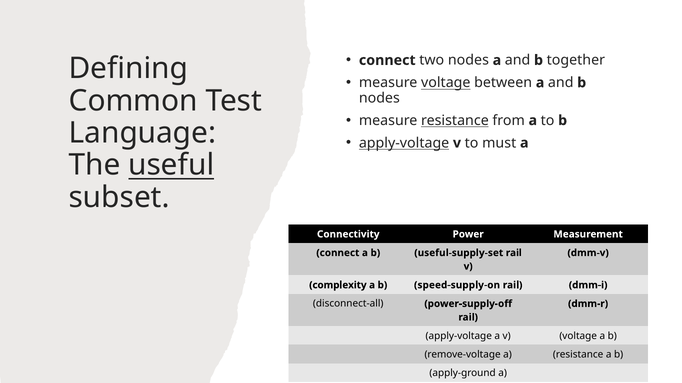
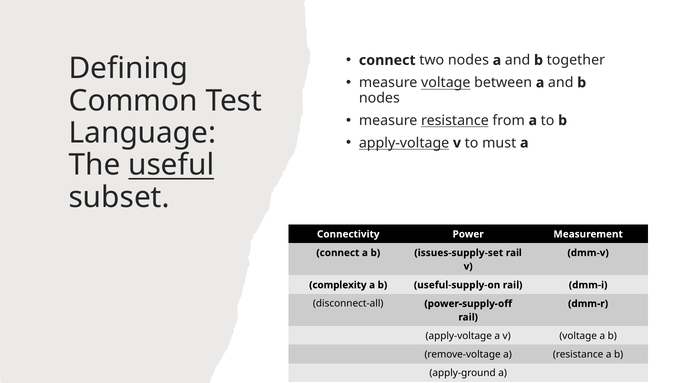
useful-supply-set: useful-supply-set -> issues-supply-set
speed-supply-on: speed-supply-on -> useful-supply-on
